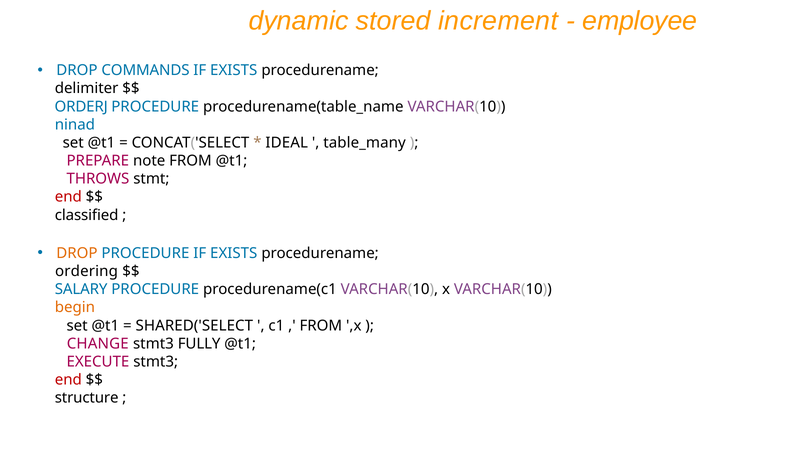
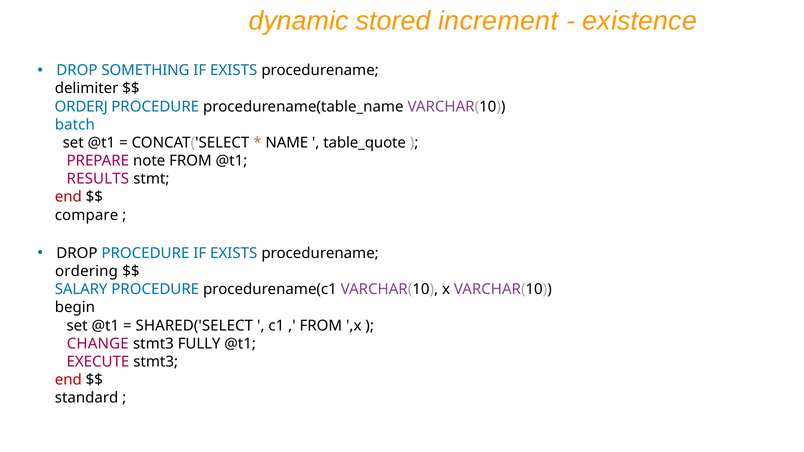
employee: employee -> existence
COMMANDS: COMMANDS -> SOMETHING
ninad: ninad -> batch
IDEAL: IDEAL -> NAME
table_many: table_many -> table_quote
THROWS: THROWS -> RESULTS
classified: classified -> compare
DROP at (77, 253) colour: orange -> black
begin colour: orange -> black
structure: structure -> standard
